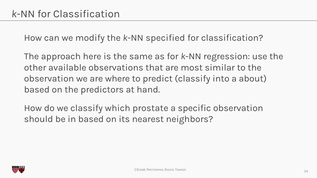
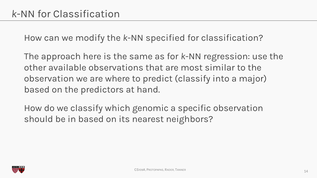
about: about -> major
prostate: prostate -> genomic
